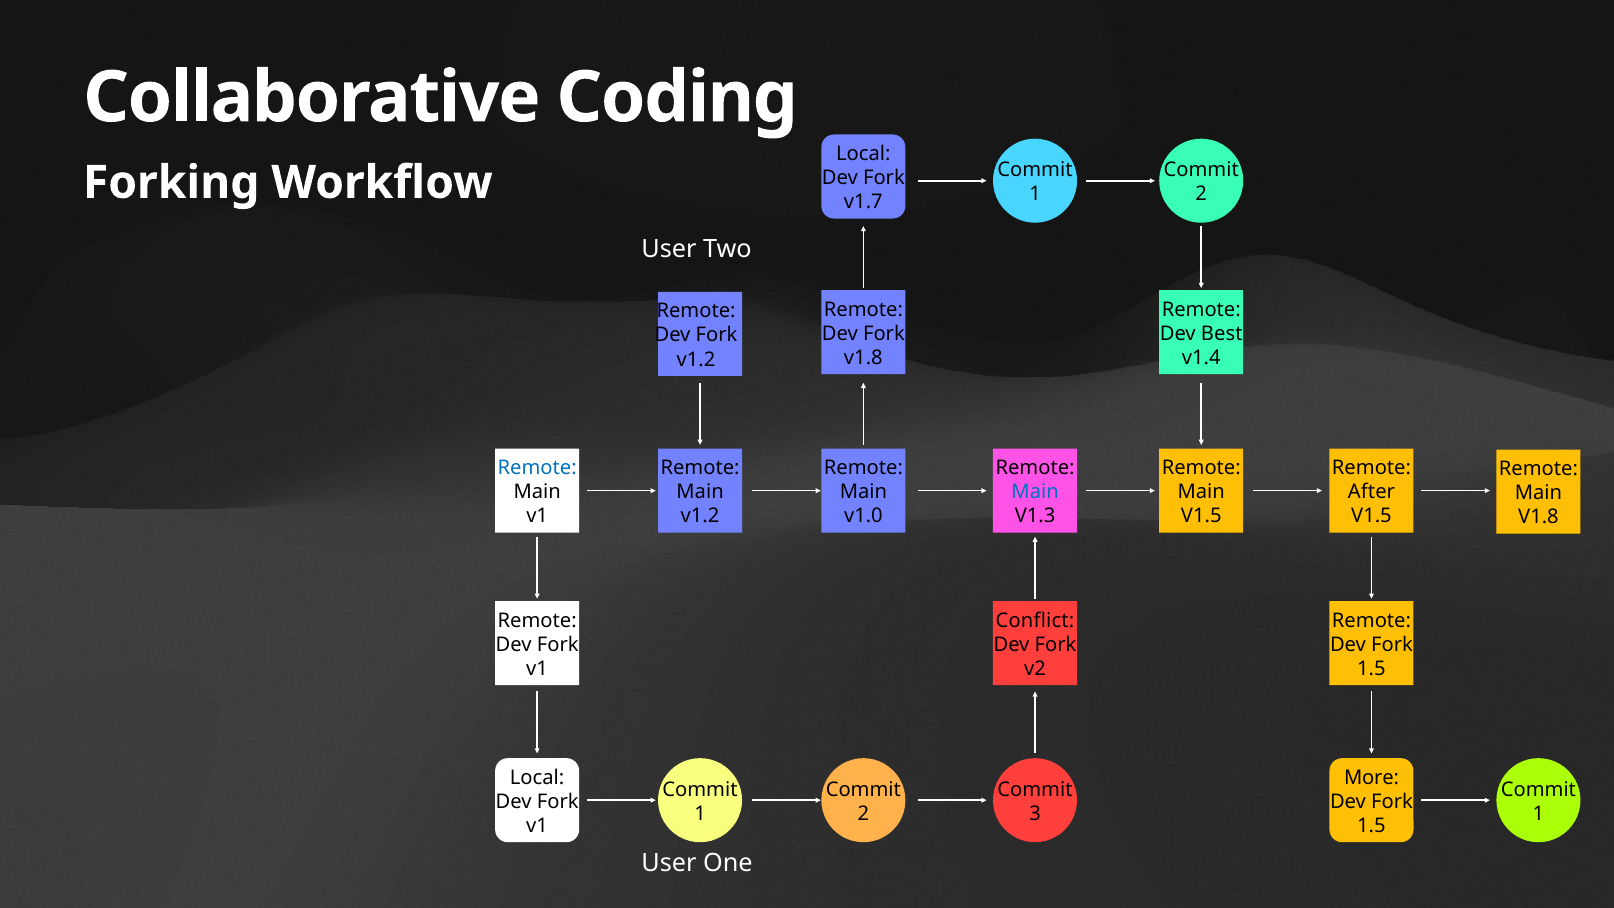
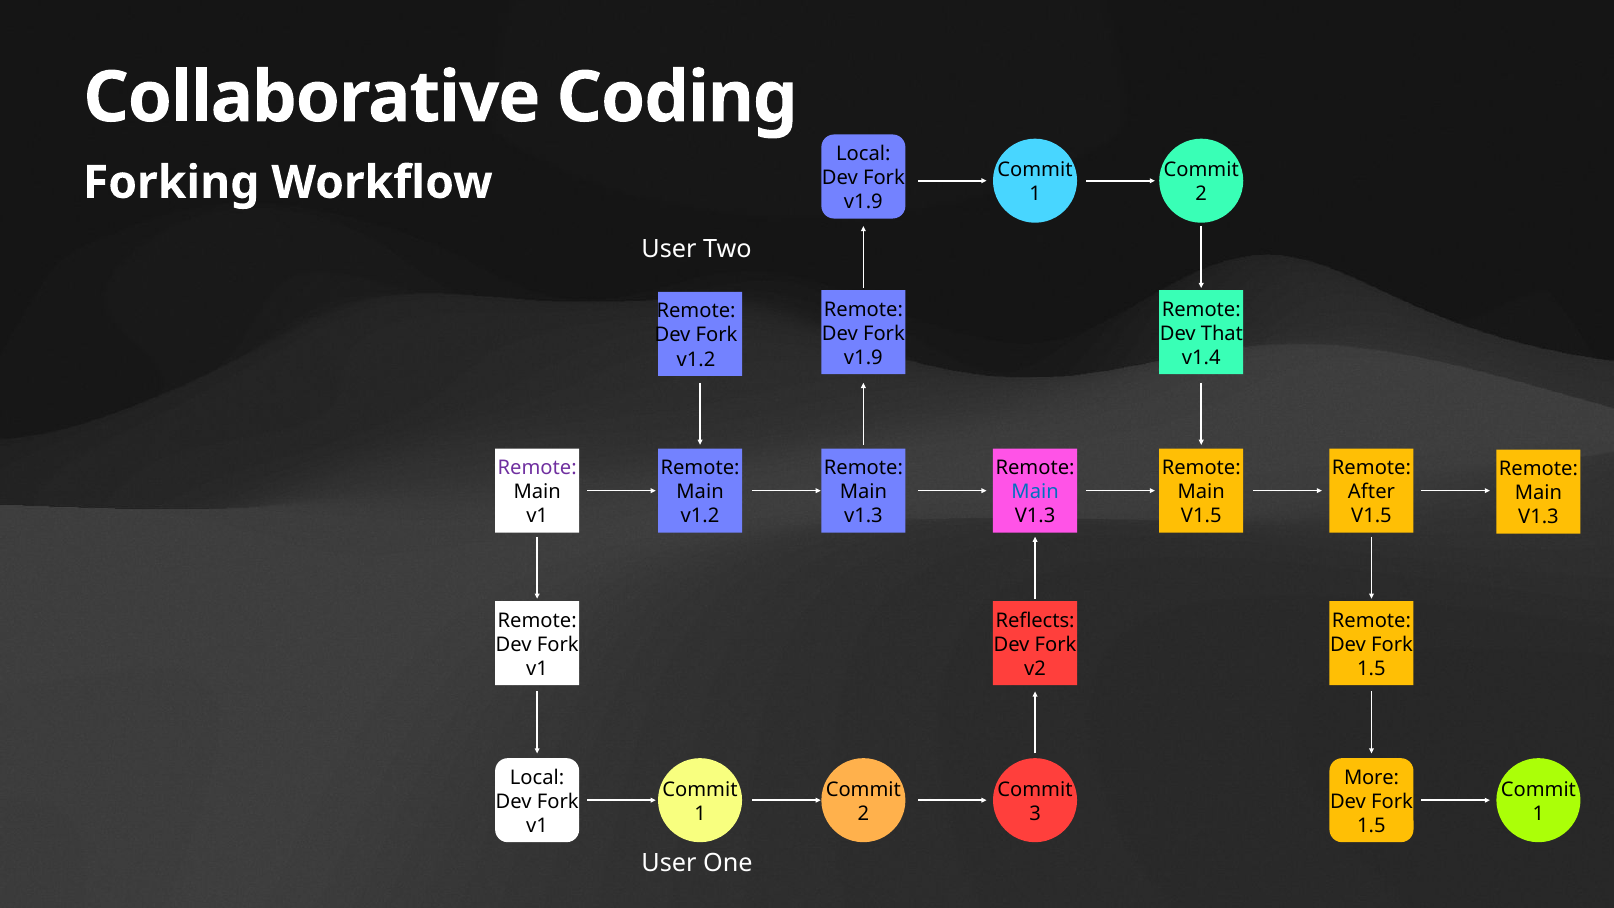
v1.7 at (863, 202): v1.7 -> v1.9
Best: Best -> That
v1.8 at (863, 358): v1.8 -> v1.9
Remote at (537, 468) colour: blue -> purple
v1.0 at (863, 516): v1.0 -> v1.3
V1.8 at (1538, 517): V1.8 -> V1.3
Conflict: Conflict -> Reflects
